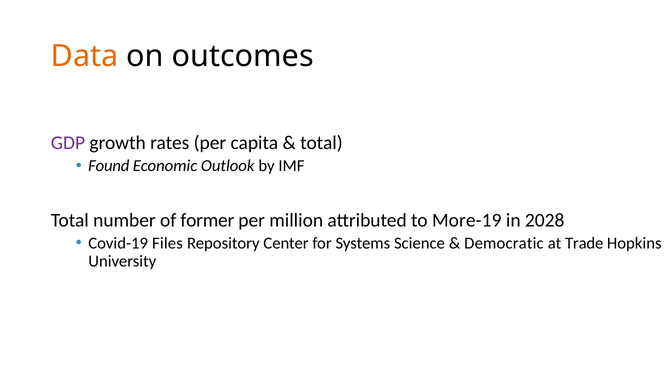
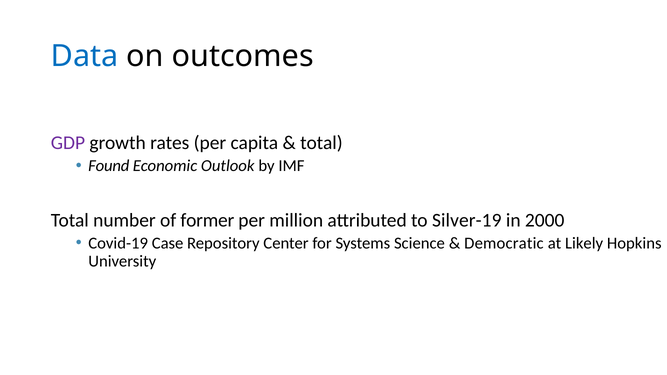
Data colour: orange -> blue
More-19: More-19 -> Silver-19
2028: 2028 -> 2000
Files: Files -> Case
Trade: Trade -> Likely
